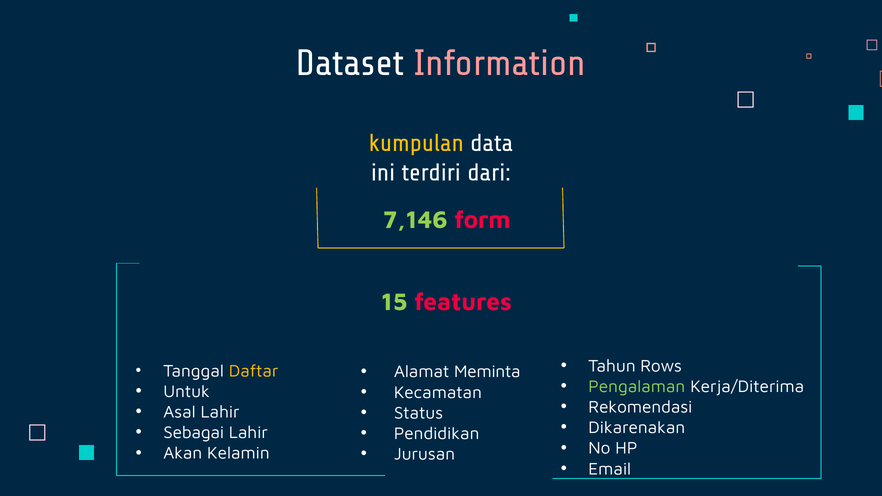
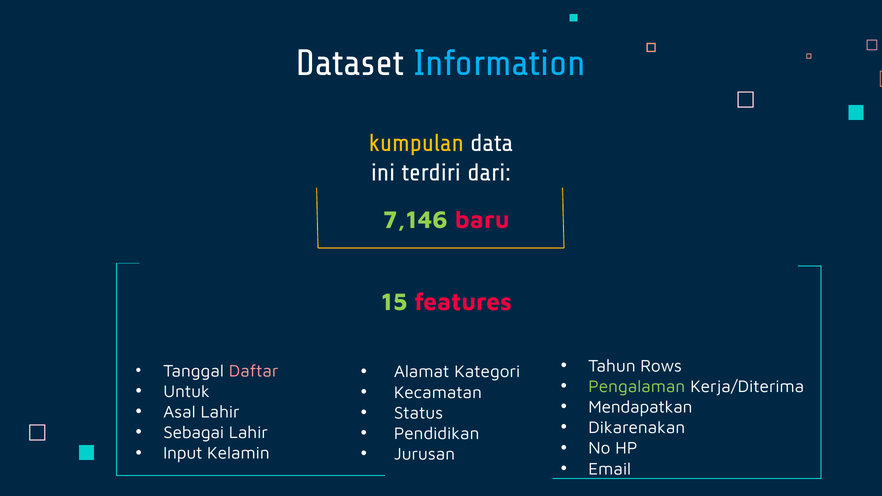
Information colour: pink -> light blue
form: form -> baru
Daftar colour: yellow -> pink
Meminta: Meminta -> Kategori
Rekomendasi: Rekomendasi -> Mendapatkan
Akan: Akan -> Input
